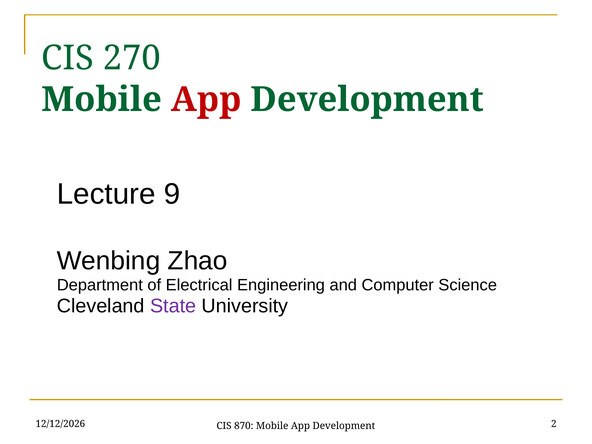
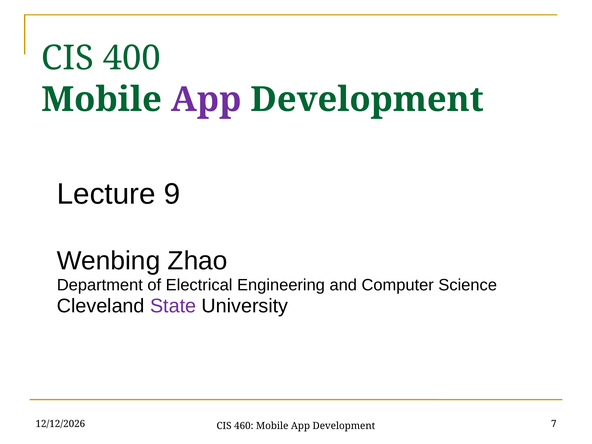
270: 270 -> 400
App at (206, 100) colour: red -> purple
870: 870 -> 460
2: 2 -> 7
